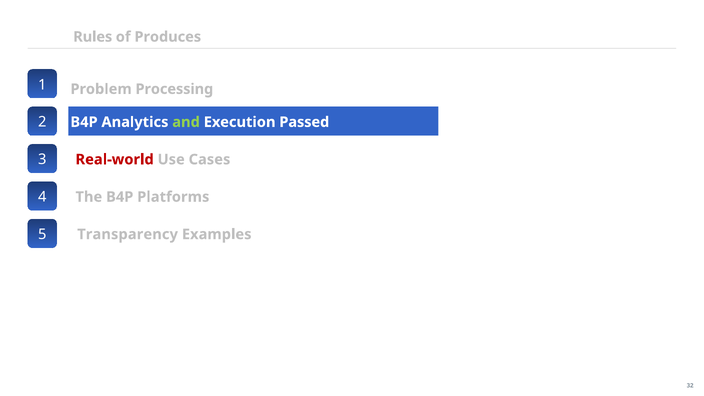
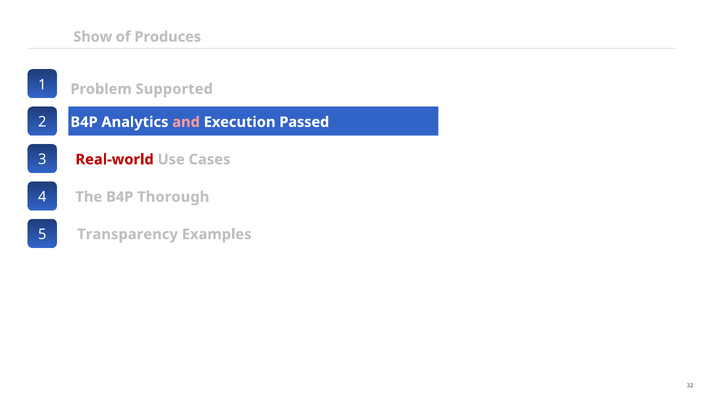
Rules: Rules -> Show
Processing: Processing -> Supported
and colour: light green -> pink
Platforms: Platforms -> Thorough
